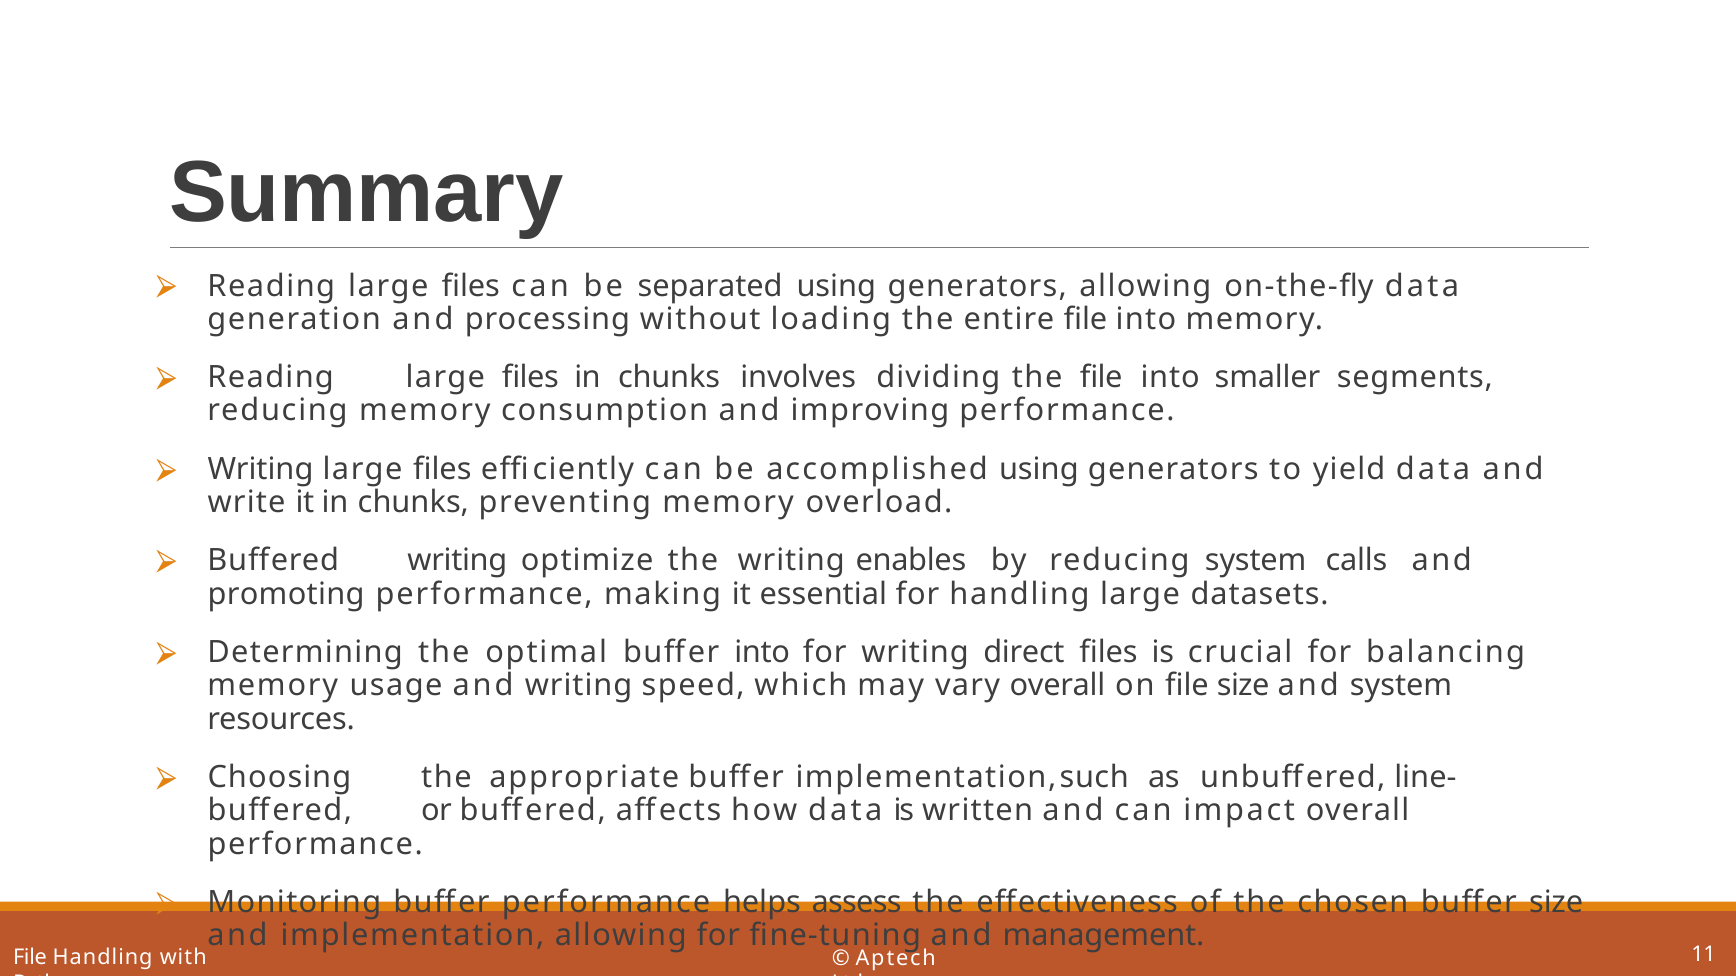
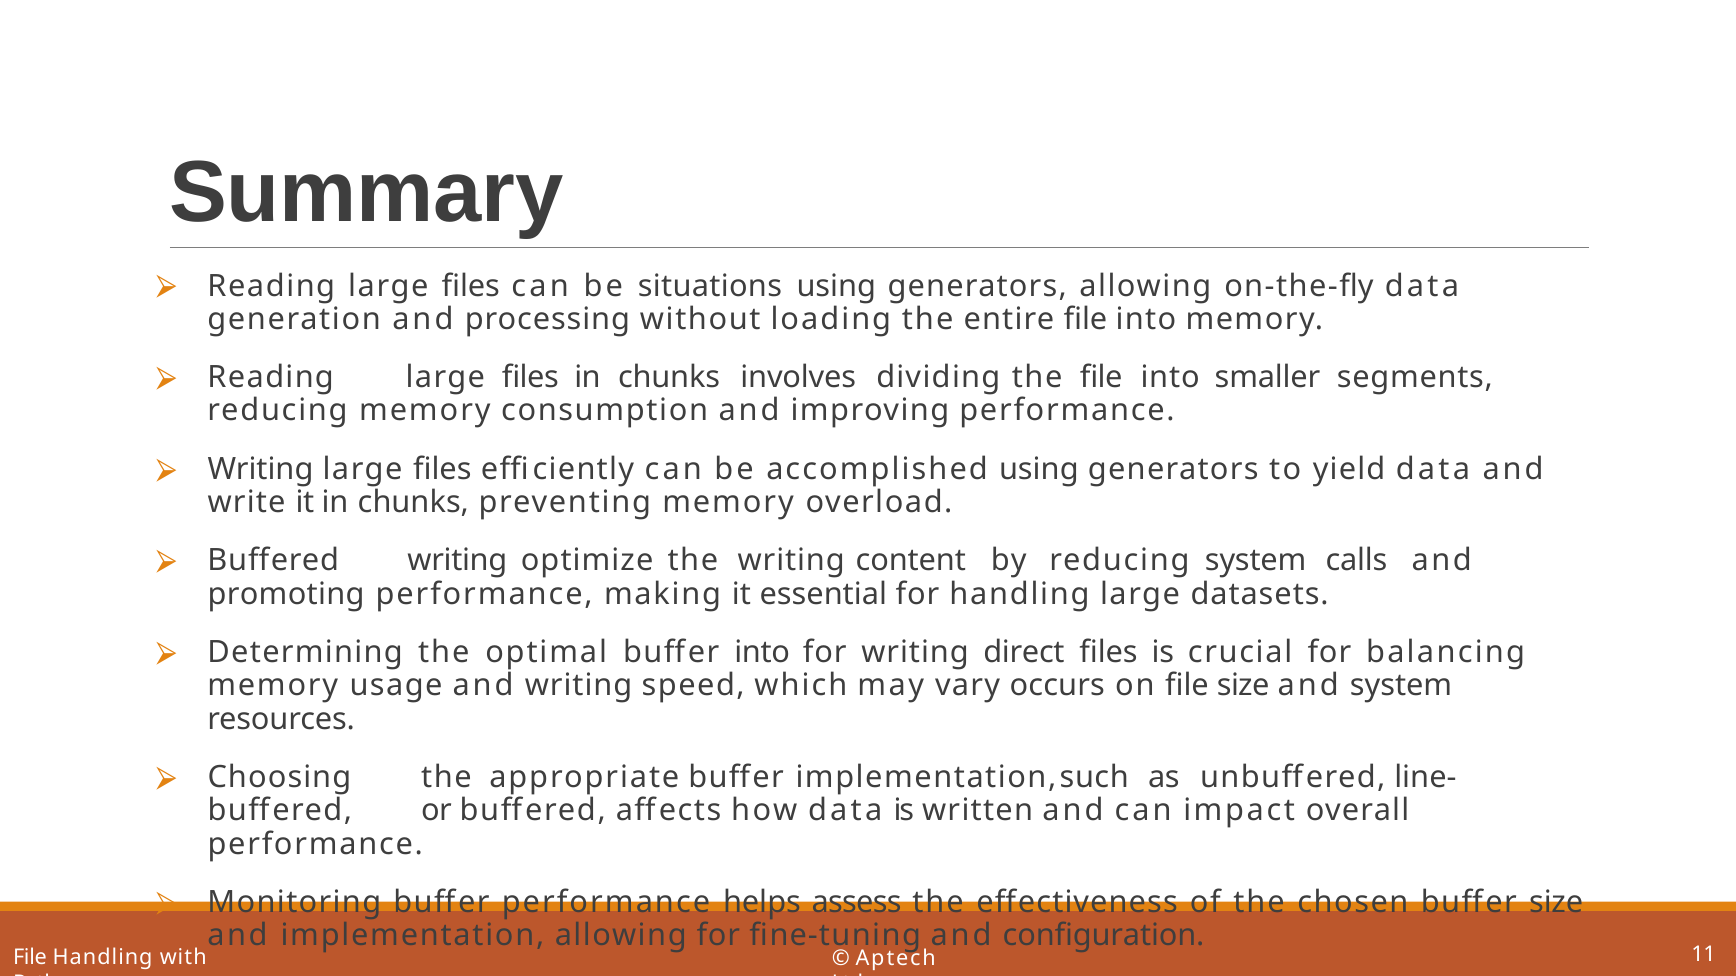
separated: separated -> situations
enables: enables -> content
vary overall: overall -> occurs
management: management -> configuration
